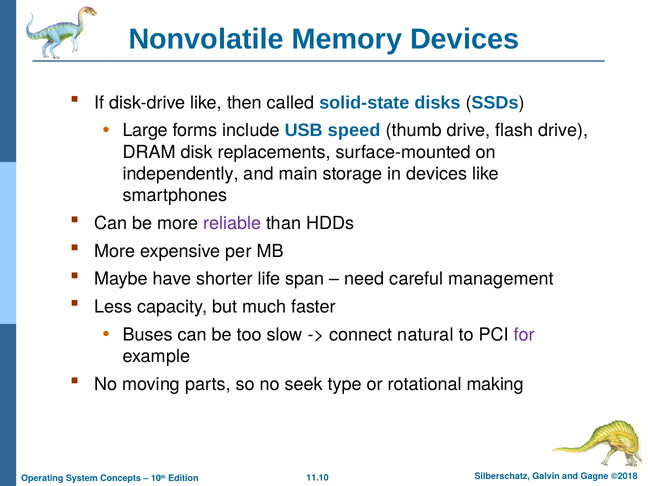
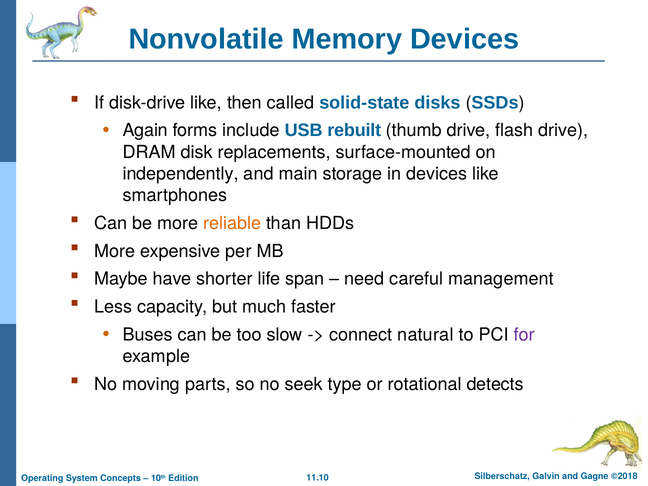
Large: Large -> Again
speed: speed -> rebuilt
reliable colour: purple -> orange
making: making -> detects
